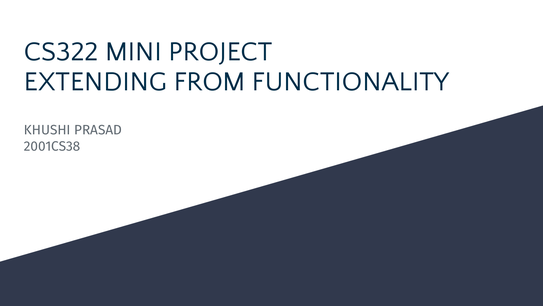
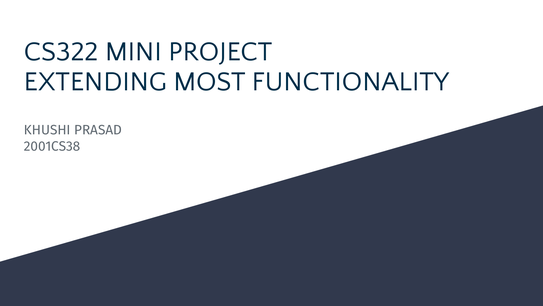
FROM: FROM -> MOST
